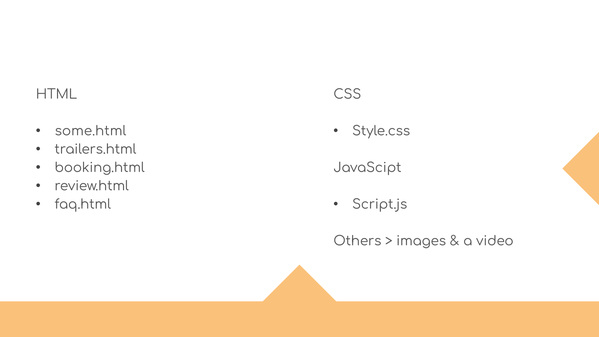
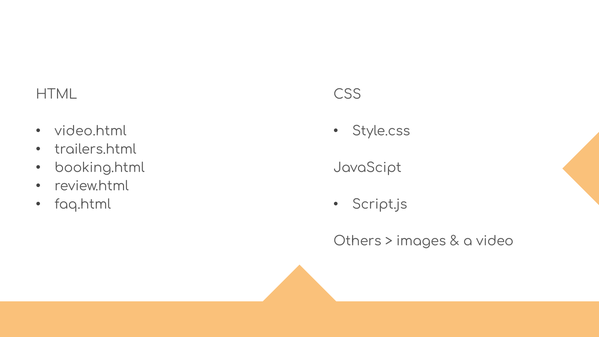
some.html: some.html -> video.html
